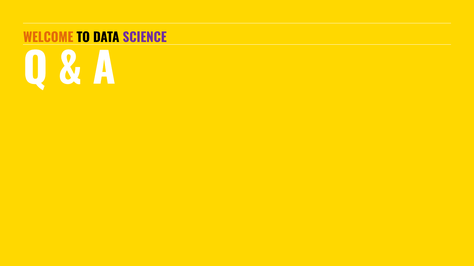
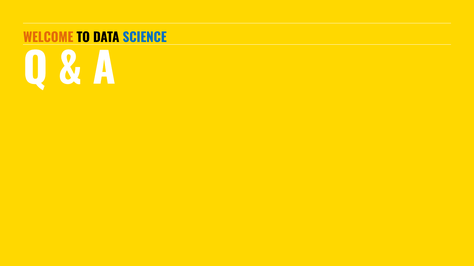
SCIENCE colour: purple -> blue
